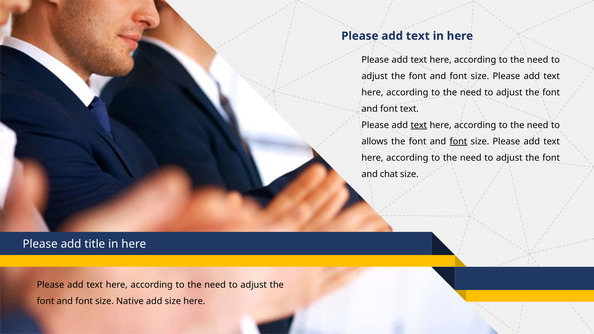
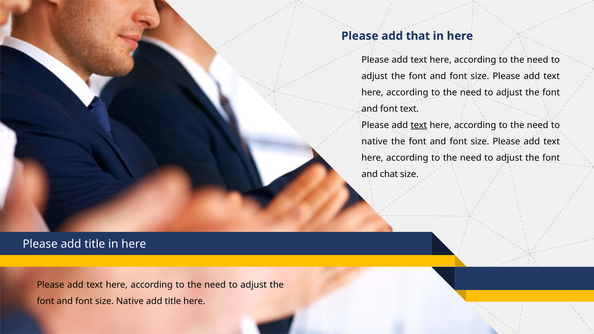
text at (418, 36): text -> that
allows at (375, 142): allows -> native
font at (458, 142) underline: present -> none
size at (173, 301): size -> title
